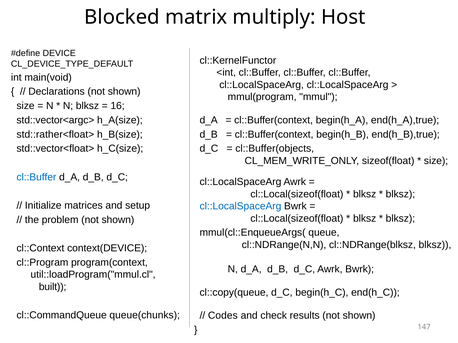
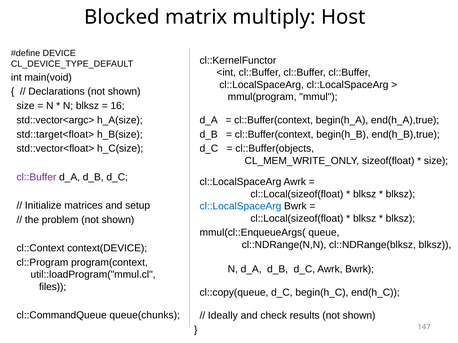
std::rather<float>: std::rather<float> -> std::target<float>
cl::Buffer at (36, 177) colour: blue -> purple
built: built -> files
Codes: Codes -> Ideally
